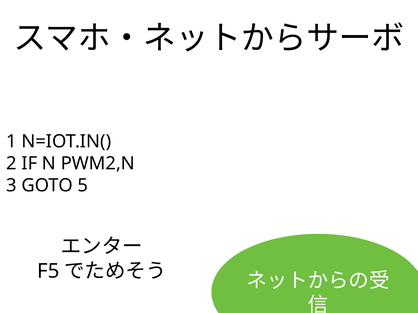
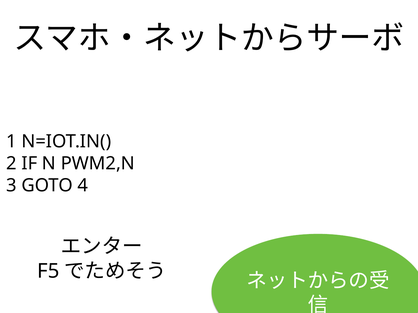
5: 5 -> 4
